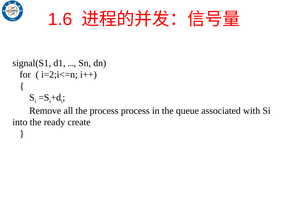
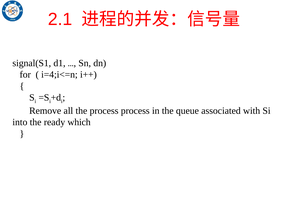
1.6: 1.6 -> 2.1
i=2;i<=n: i=2;i<=n -> i=4;i<=n
create: create -> which
